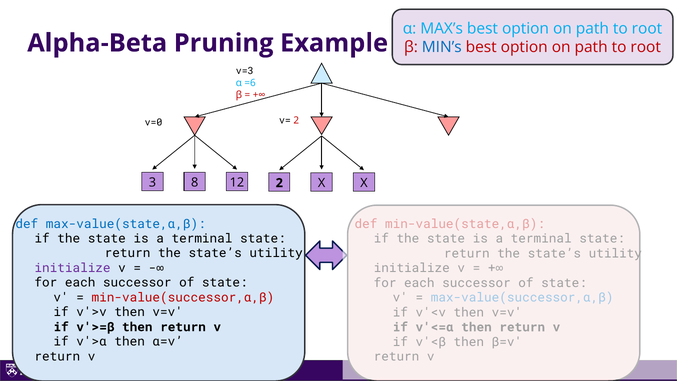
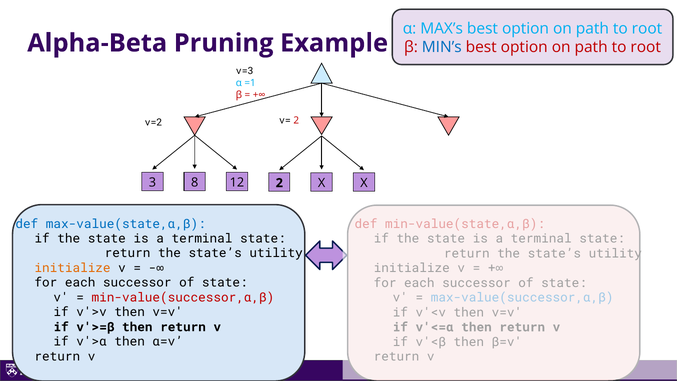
=6: =6 -> =1
v=0: v=0 -> v=2
initialize at (73, 268) colour: purple -> orange
